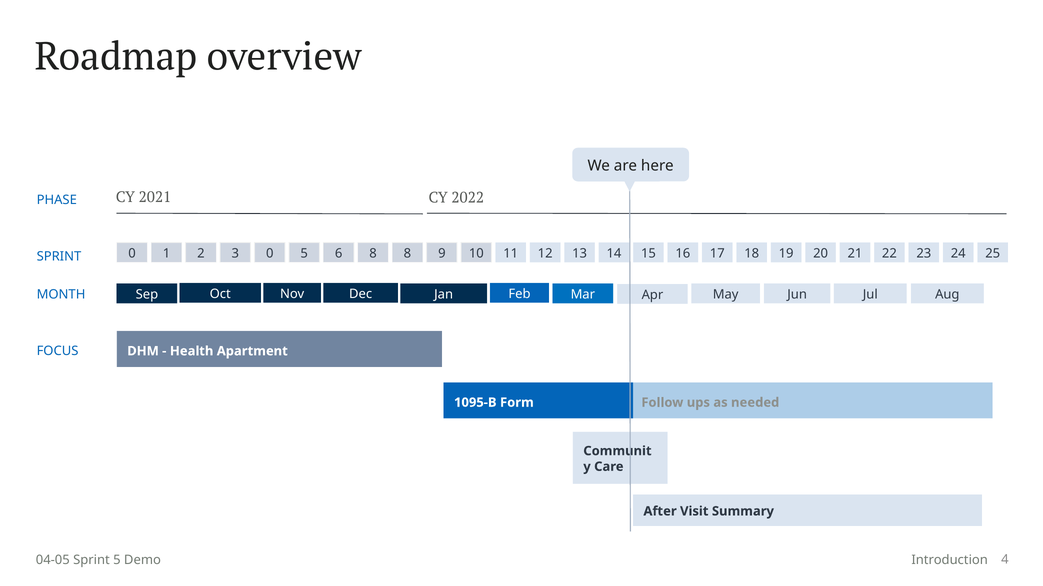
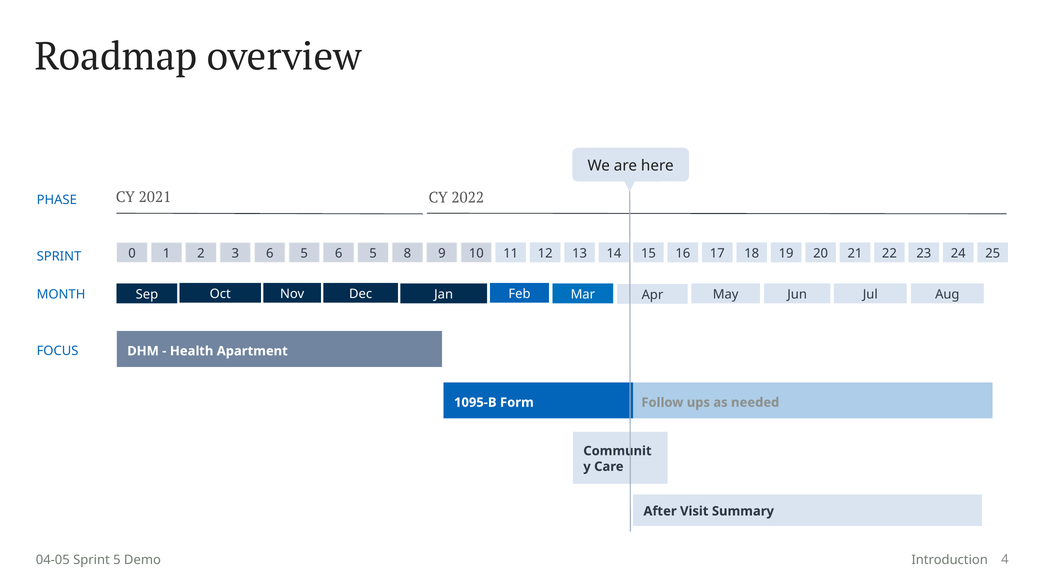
3 0: 0 -> 6
5 6 8: 8 -> 5
